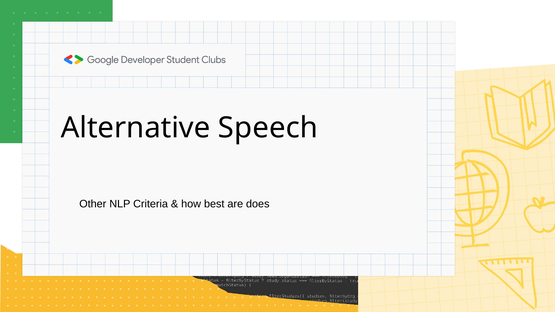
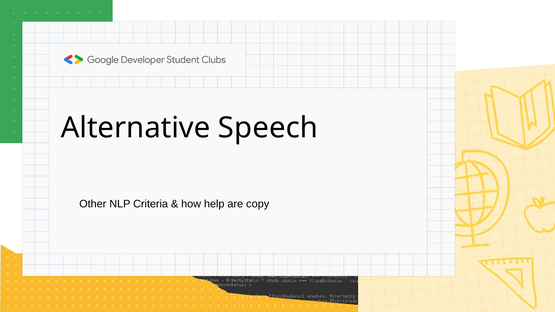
best: best -> help
does: does -> copy
